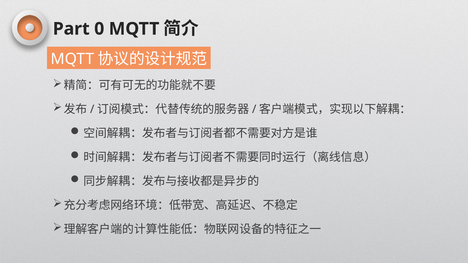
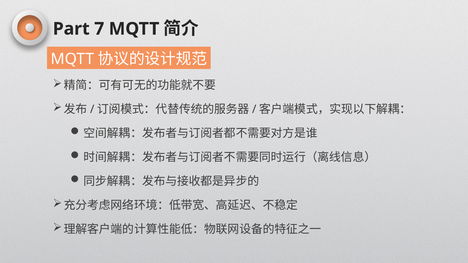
0: 0 -> 7
